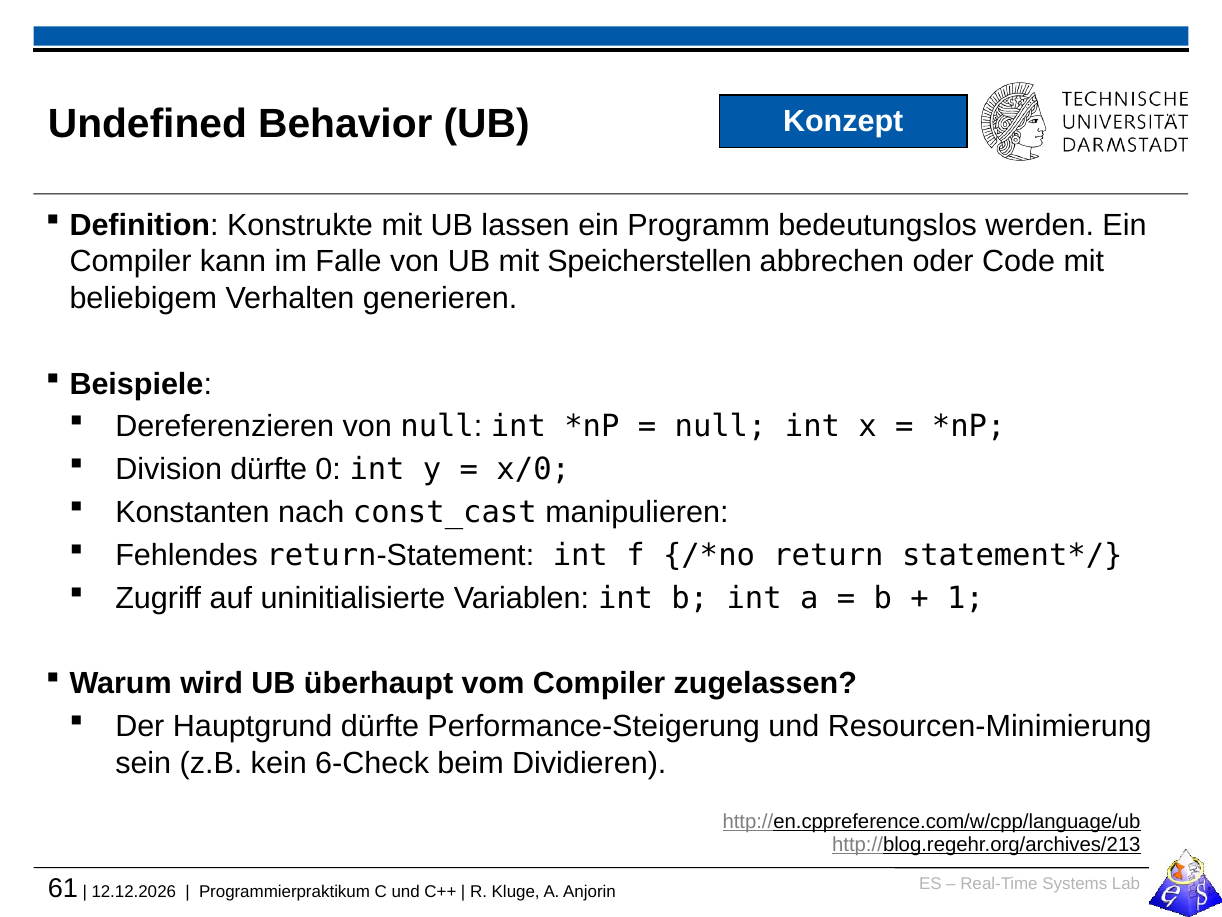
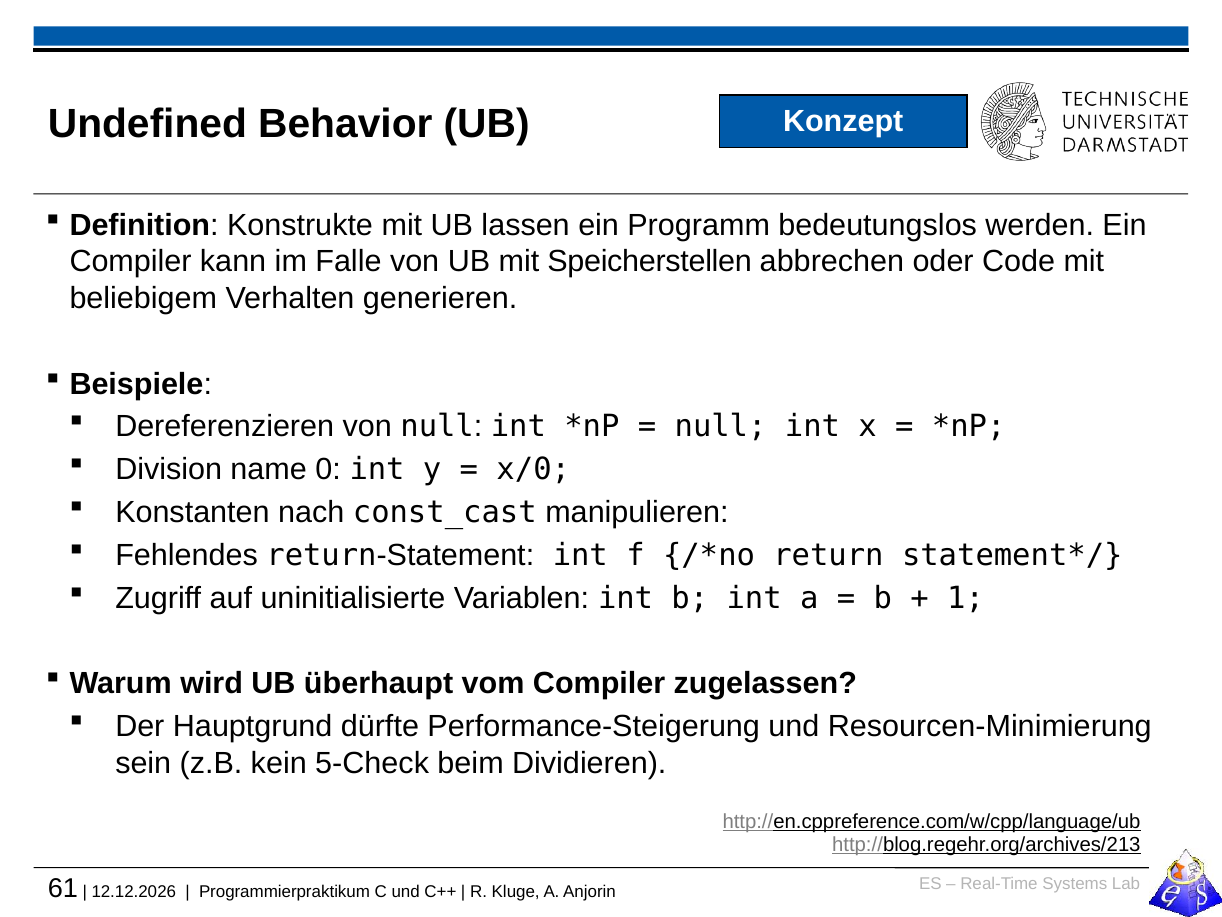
Division dürfte: dürfte -> name
6-Check: 6-Check -> 5-Check
